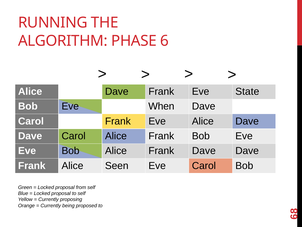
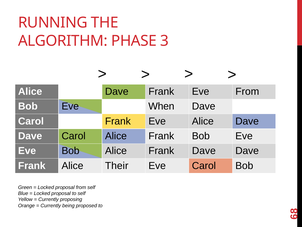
PHASE 6: 6 -> 3
Eve State: State -> From
Seen: Seen -> Their
